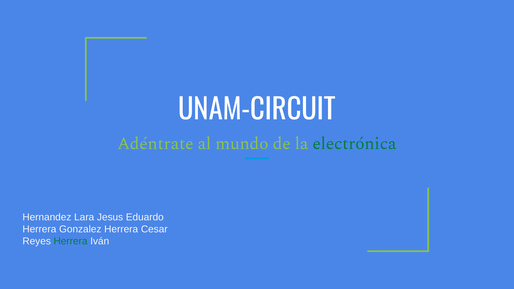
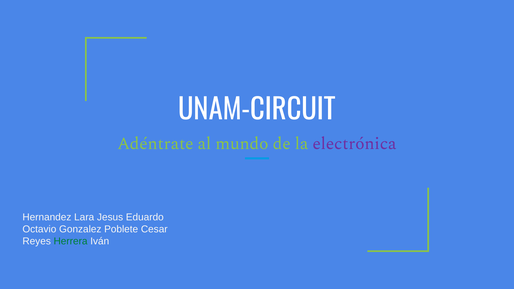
electrónica colour: green -> purple
Herrera at (39, 229): Herrera -> Octavio
Gonzalez Herrera: Herrera -> Poblete
